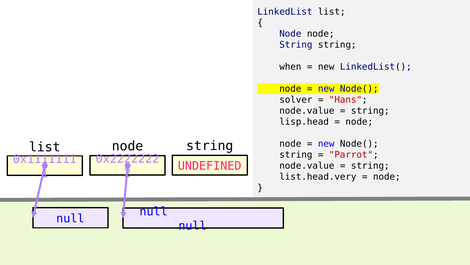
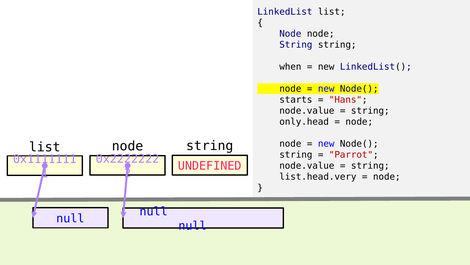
solver: solver -> starts
lisp.head: lisp.head -> only.head
